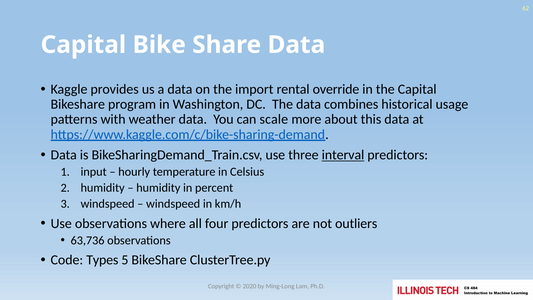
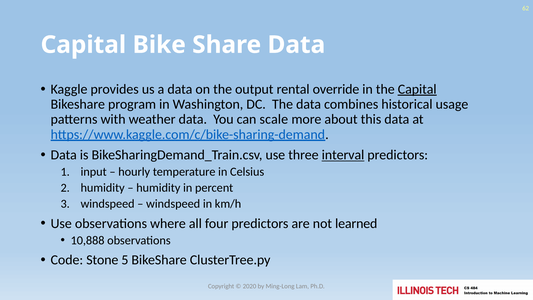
import: import -> output
Capital at (417, 89) underline: none -> present
outliers: outliers -> learned
63,736: 63,736 -> 10,888
Types: Types -> Stone
